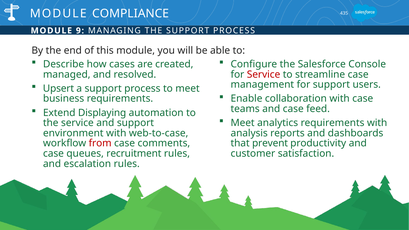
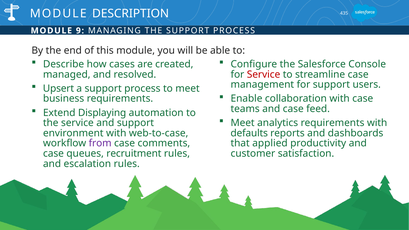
COMPLIANCE: COMPLIANCE -> DESCRIPTION
analysis: analysis -> defaults
from colour: red -> purple
prevent: prevent -> applied
